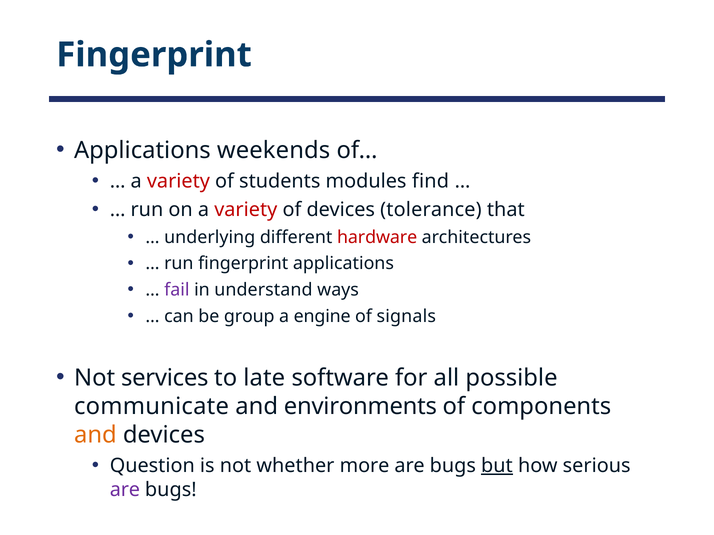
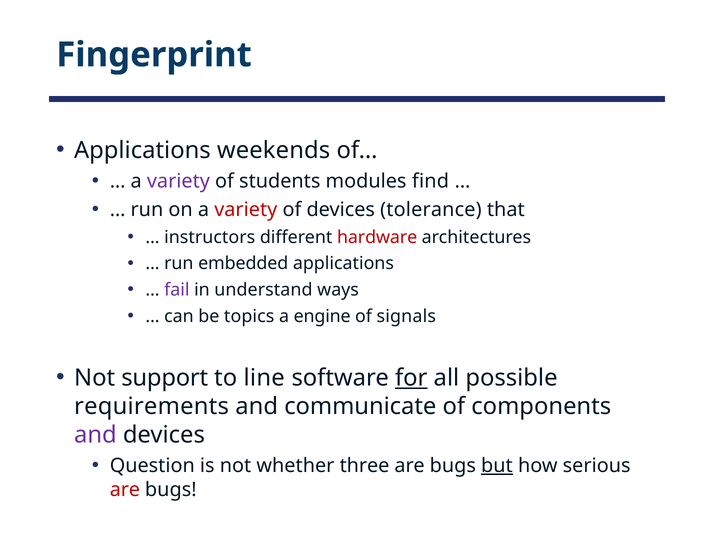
variety at (178, 181) colour: red -> purple
underlying: underlying -> instructors
run fingerprint: fingerprint -> embedded
group: group -> topics
services: services -> support
late: late -> line
for underline: none -> present
communicate: communicate -> requirements
environments: environments -> communicate
and at (95, 435) colour: orange -> purple
more: more -> three
are at (125, 490) colour: purple -> red
